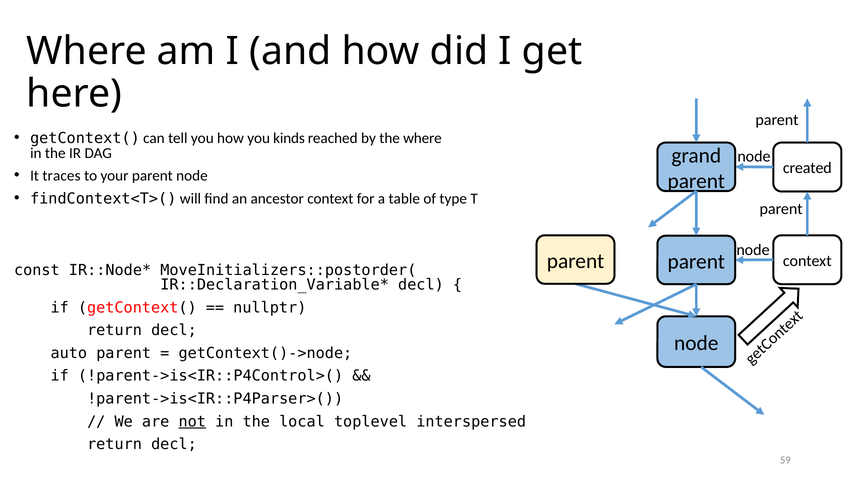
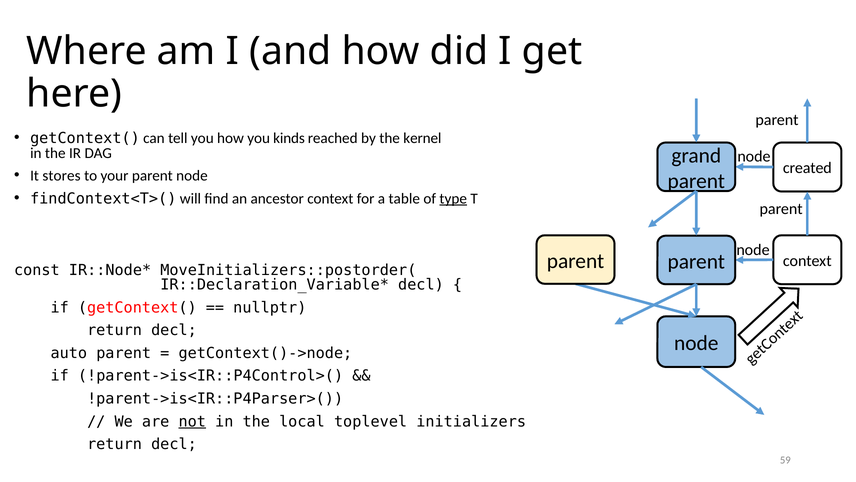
the where: where -> kernel
traces: traces -> stores
type underline: none -> present
interspersed: interspersed -> initializers
